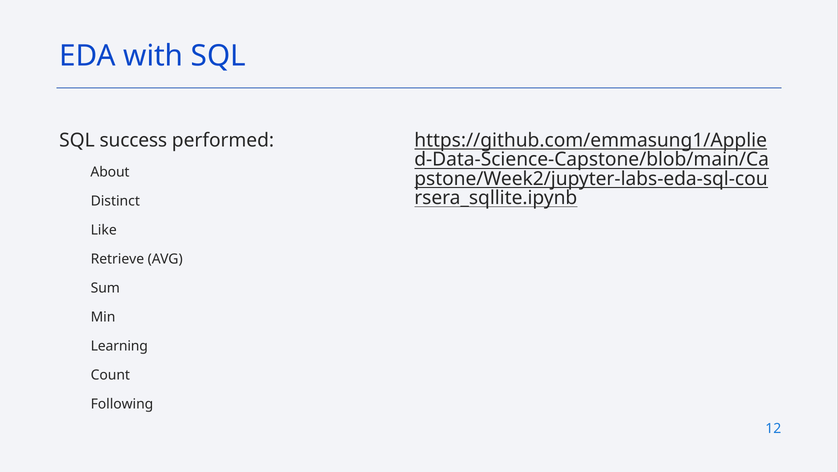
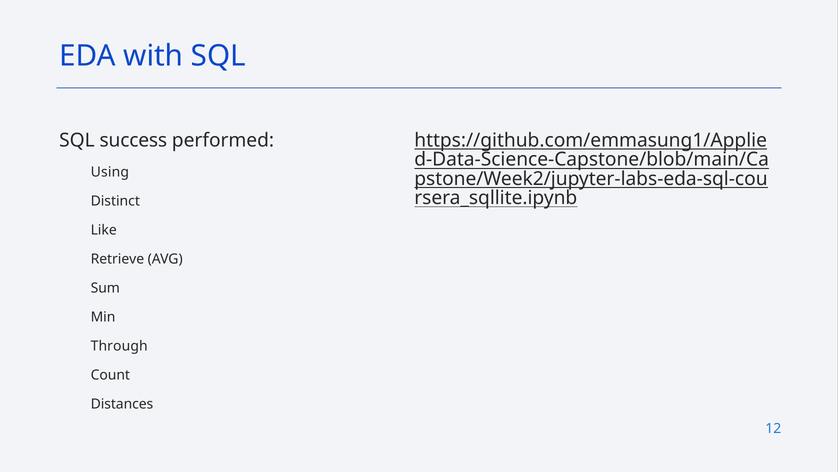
About: About -> Using
Learning: Learning -> Through
Following: Following -> Distances
